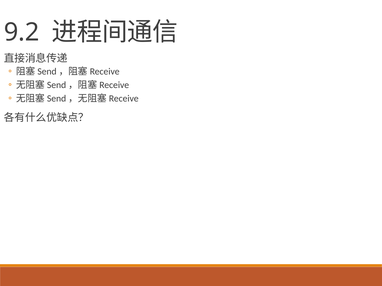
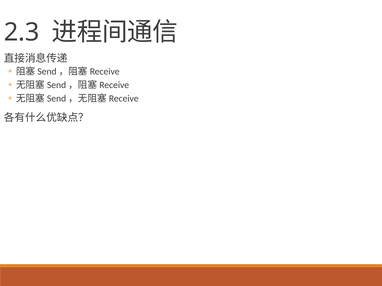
9.2: 9.2 -> 2.3
